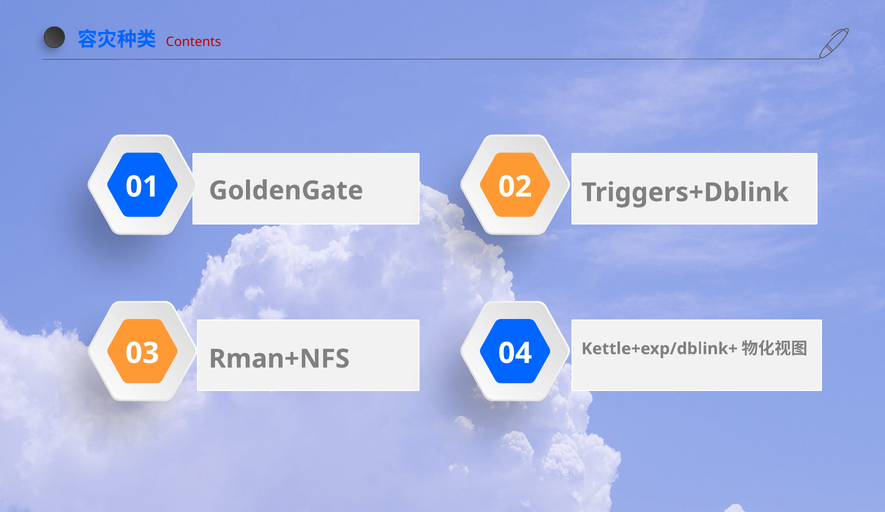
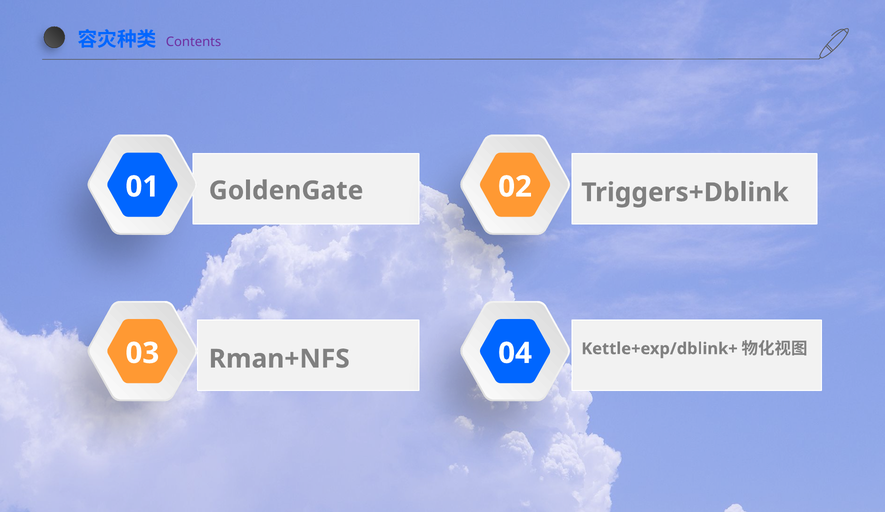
Contents colour: red -> purple
